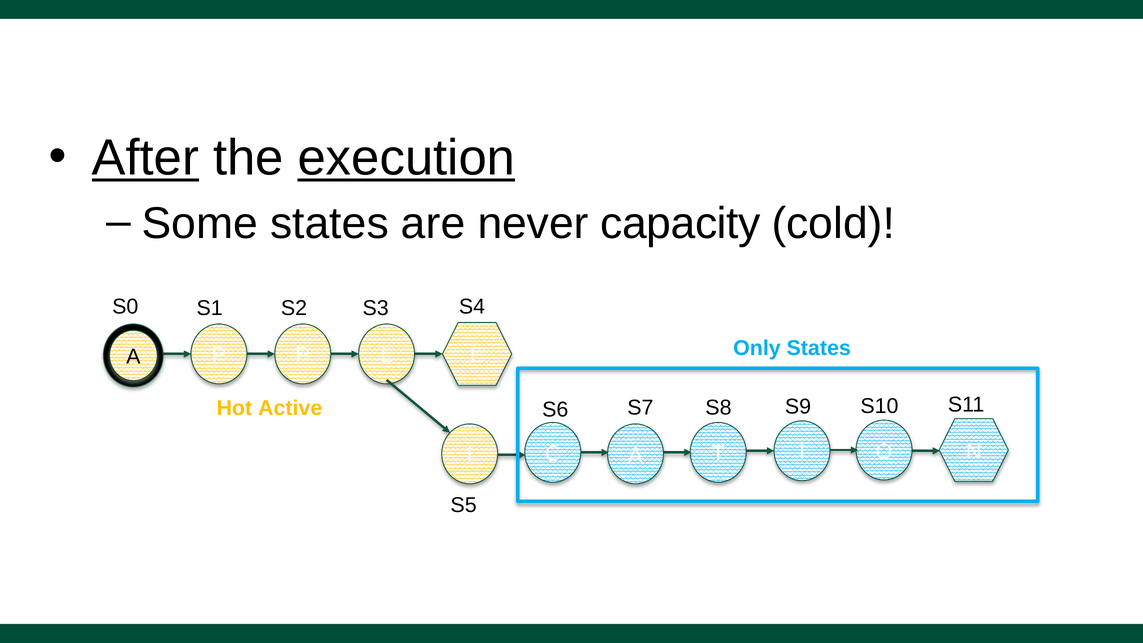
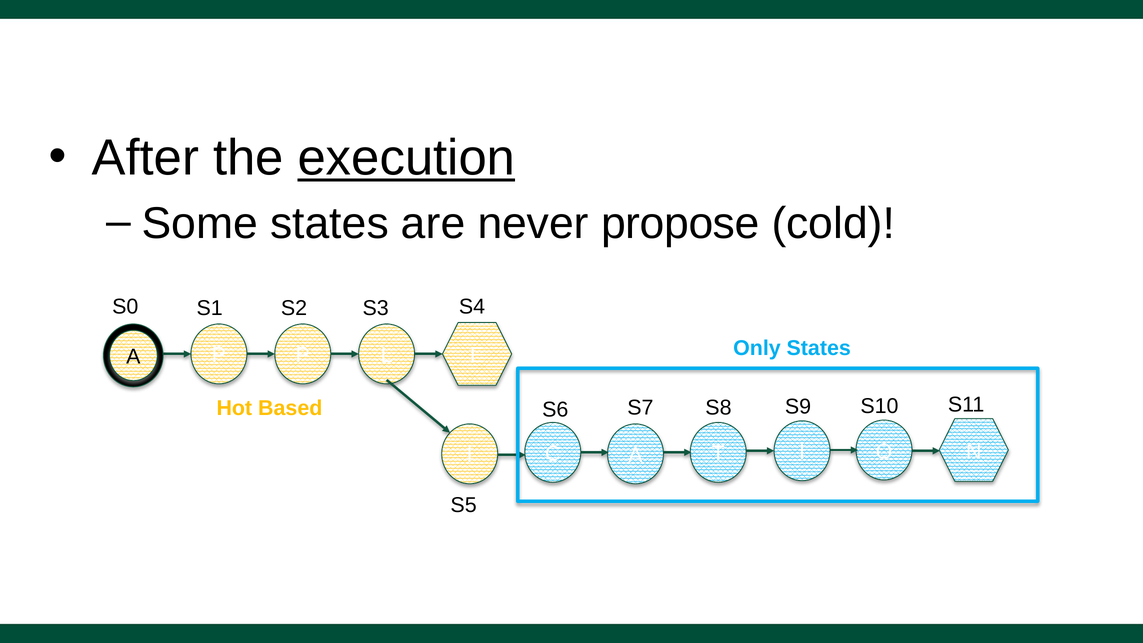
After underline: present -> none
capacity: capacity -> propose
Active: Active -> Based
